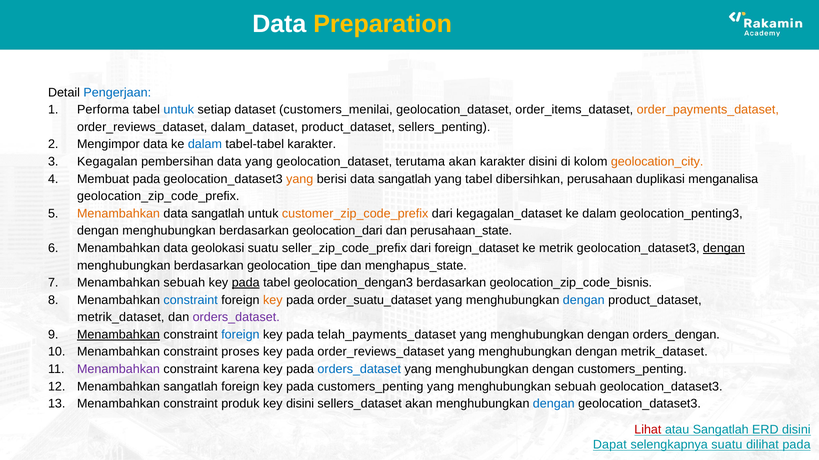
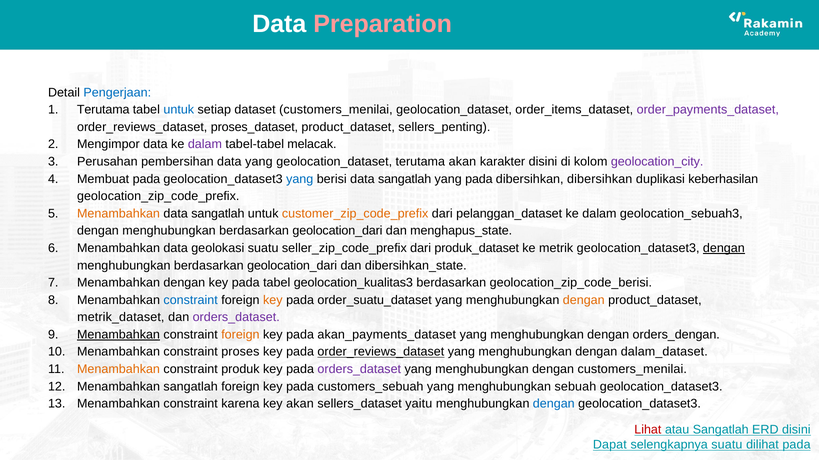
Preparation colour: yellow -> pink
Performa at (103, 110): Performa -> Terutama
order_payments_dataset colour: orange -> purple
dalam_dataset: dalam_dataset -> proses_dataset
dalam at (205, 145) colour: blue -> purple
tabel-tabel karakter: karakter -> melacak
Kegagalan: Kegagalan -> Perusahan
geolocation_city colour: orange -> purple
yang at (300, 179) colour: orange -> blue
yang tabel: tabel -> pada
dibersihkan perusahaan: perusahaan -> dibersihkan
menganalisa: menganalisa -> keberhasilan
kegagalan_dataset: kegagalan_dataset -> pelanggan_dataset
geolocation_penting3: geolocation_penting3 -> geolocation_sebuah3
perusahaan_state: perusahaan_state -> menghapus_state
foreign_dataset: foreign_dataset -> produk_dataset
geolocation_tipe at (292, 266): geolocation_tipe -> geolocation_dari
menghapus_state: menghapus_state -> dibersihkan_state
Menambahkan sebuah: sebuah -> dengan
pada at (246, 283) underline: present -> none
geolocation_dengan3: geolocation_dengan3 -> geolocation_kualitas3
geolocation_zip_code_bisnis: geolocation_zip_code_bisnis -> geolocation_zip_code_berisi
dengan at (584, 300) colour: blue -> orange
foreign at (240, 335) colour: blue -> orange
telah_payments_dataset: telah_payments_dataset -> akan_payments_dataset
order_reviews_dataset at (381, 352) underline: none -> present
dengan metrik_dataset: metrik_dataset -> dalam_dataset
Menambahkan at (119, 370) colour: purple -> orange
karena: karena -> produk
orders_dataset at (359, 370) colour: blue -> purple
dengan customers_penting: customers_penting -> customers_menilai
pada customers_penting: customers_penting -> customers_sebuah
produk: produk -> karena
key disini: disini -> akan
sellers_dataset akan: akan -> yaitu
